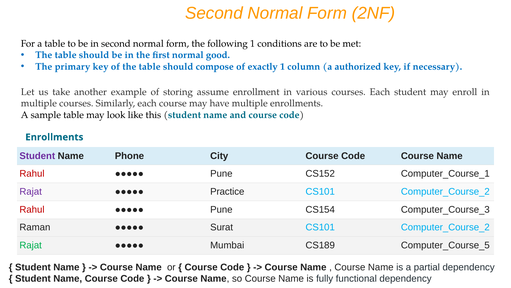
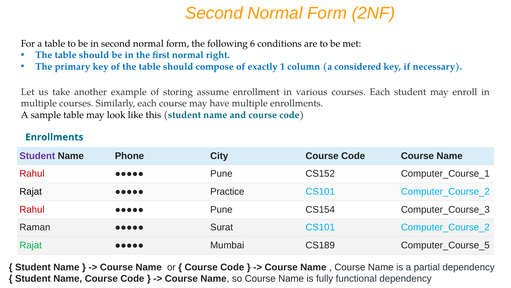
following 1: 1 -> 6
good: good -> right
authorized: authorized -> considered
Rajat at (31, 191) colour: purple -> black
